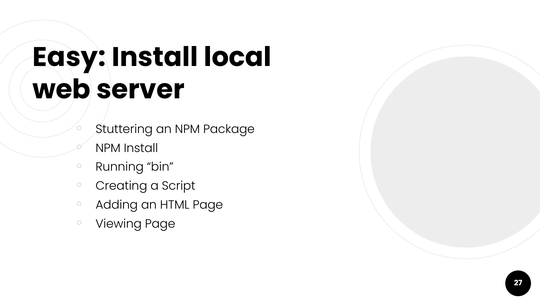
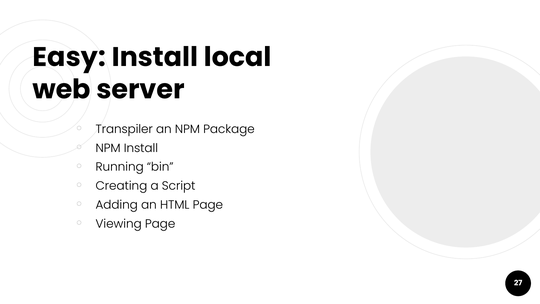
Stuttering: Stuttering -> Transpiler
